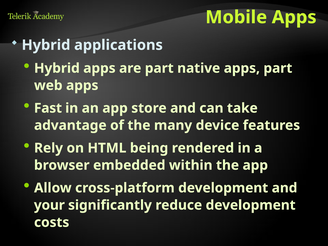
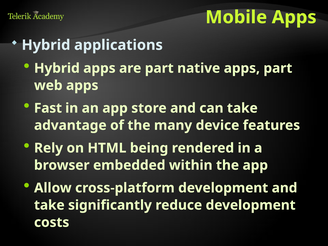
your at (49, 205): your -> take
